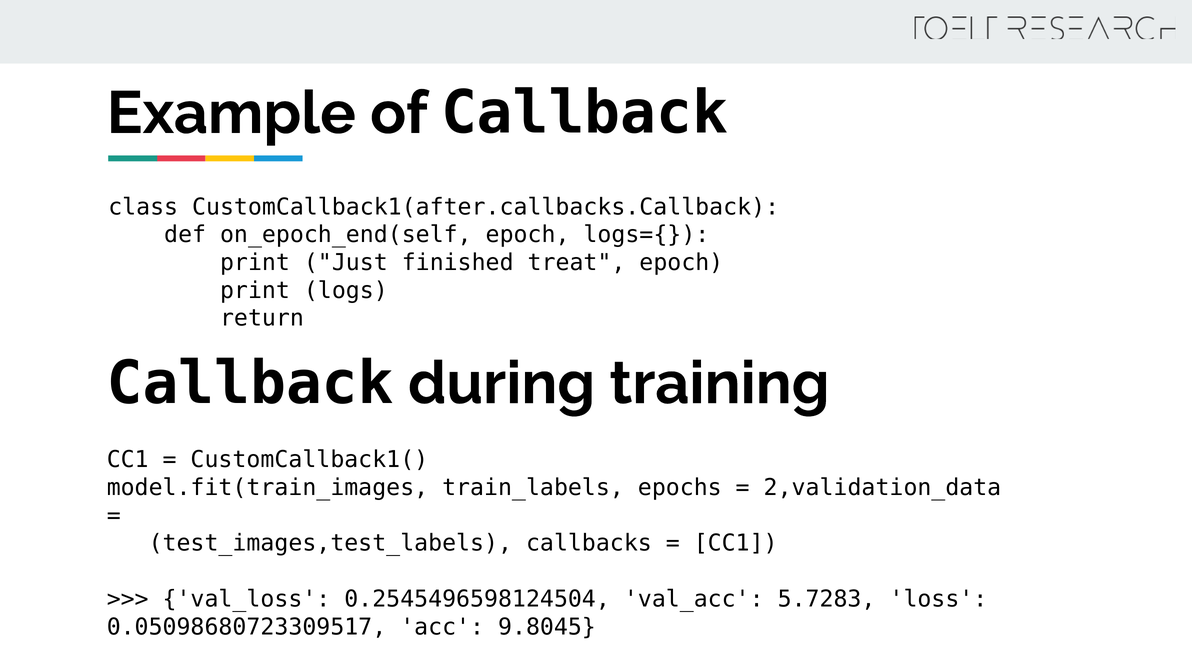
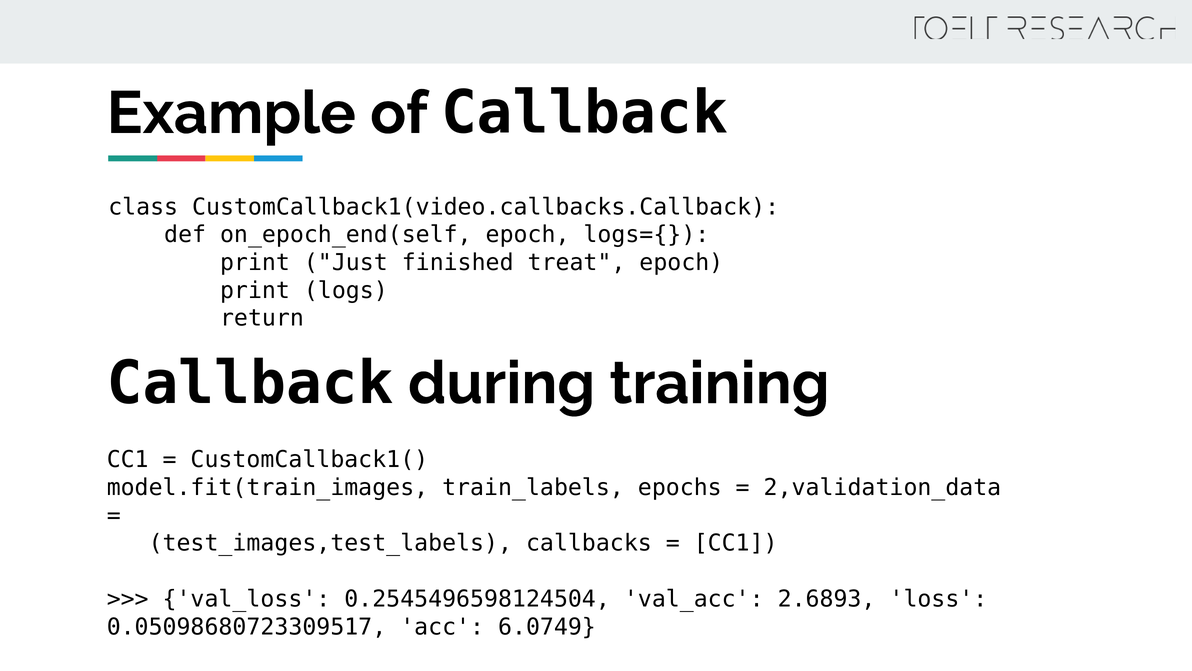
CustomCallback1(after.callbacks.Callback: CustomCallback1(after.callbacks.Callback -> CustomCallback1(video.callbacks.Callback
5.7283: 5.7283 -> 2.6893
9.8045: 9.8045 -> 6.0749
